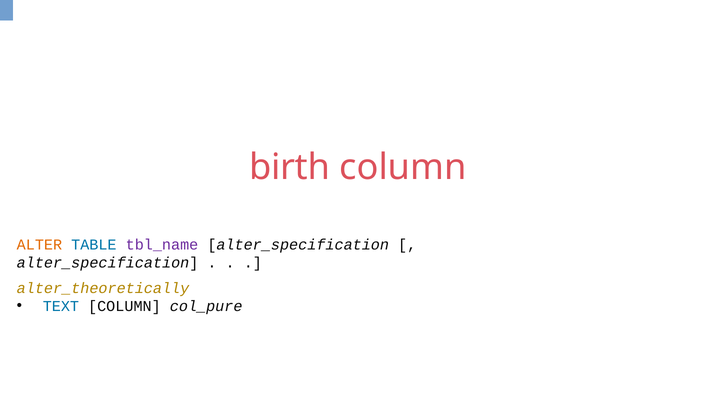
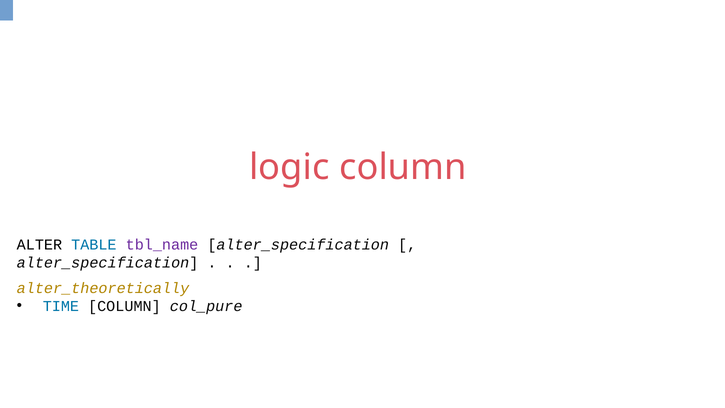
birth: birth -> logic
ALTER colour: orange -> black
TEXT: TEXT -> TIME
